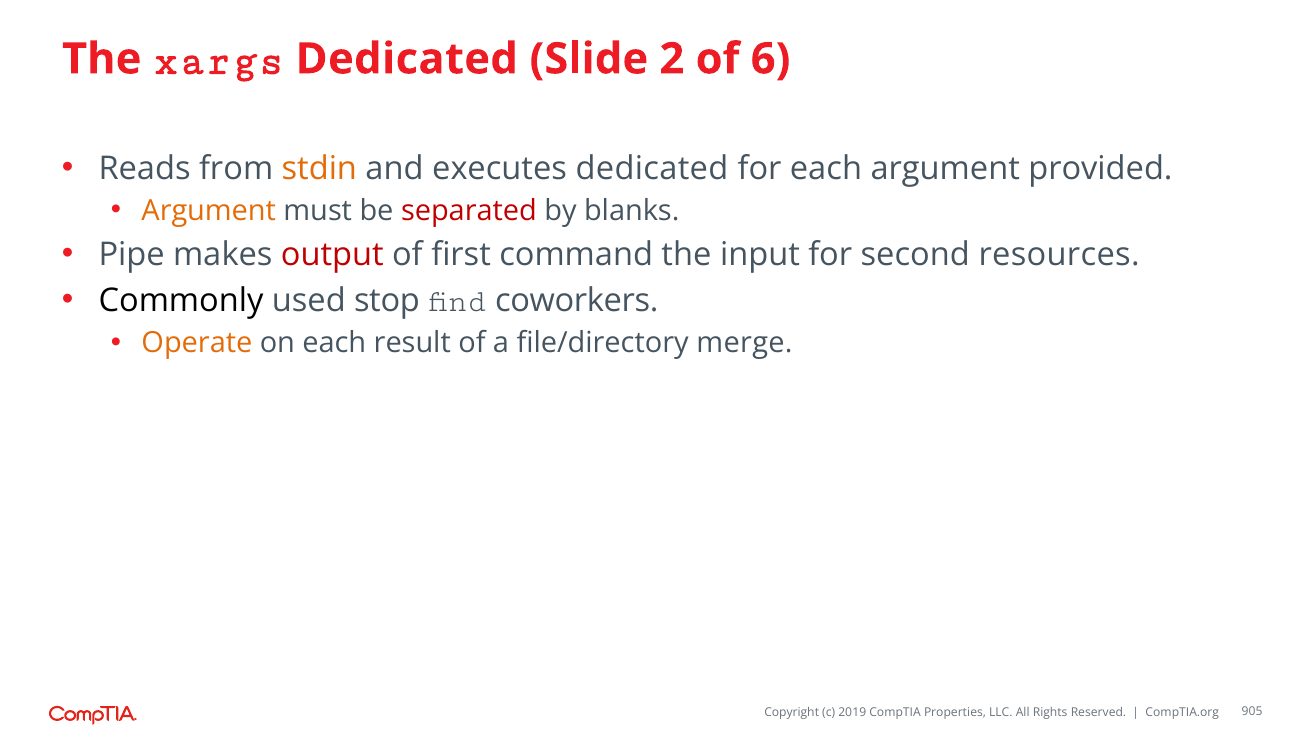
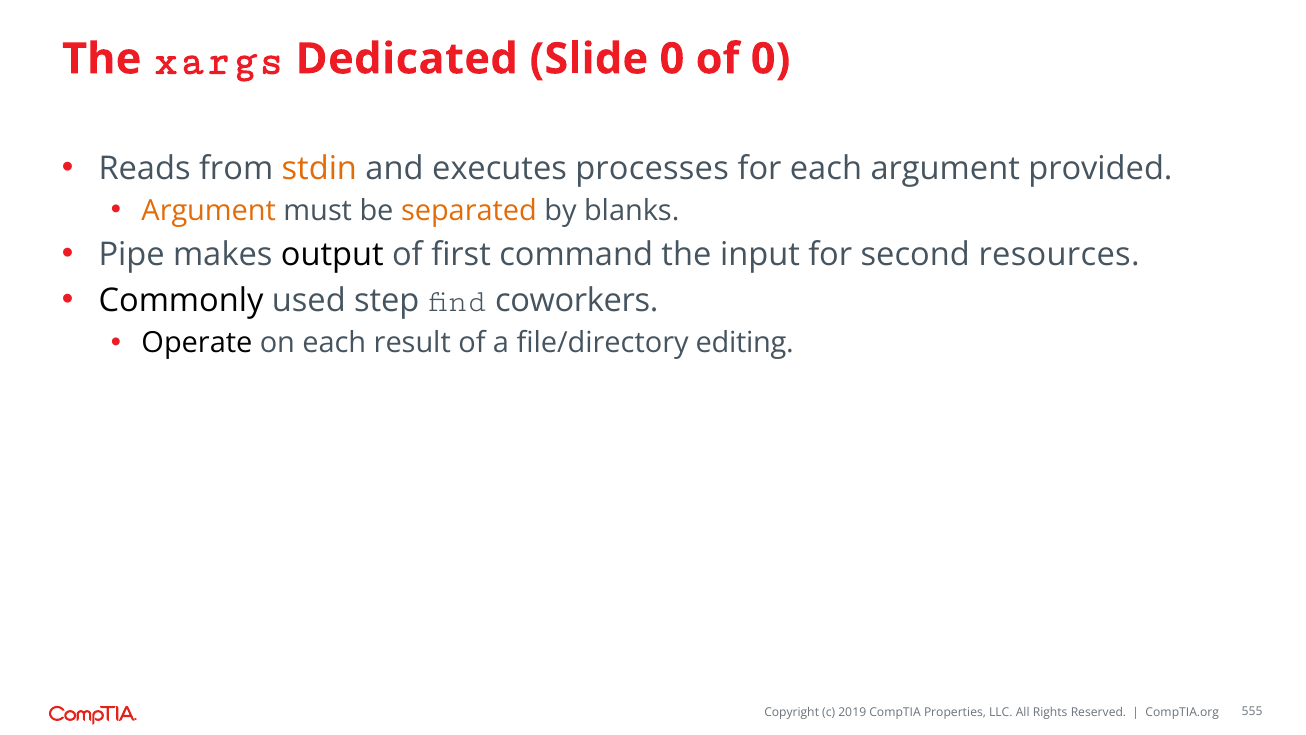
Slide 2: 2 -> 0
of 6: 6 -> 0
executes dedicated: dedicated -> processes
separated colour: red -> orange
output colour: red -> black
stop: stop -> step
Operate colour: orange -> black
merge: merge -> editing
905: 905 -> 555
